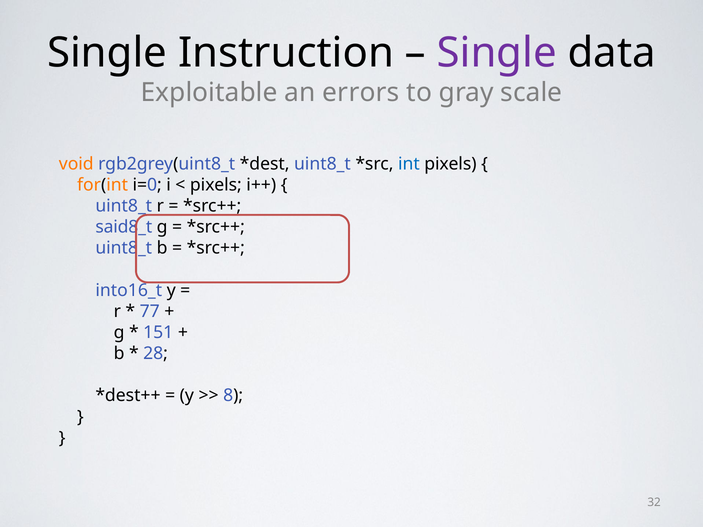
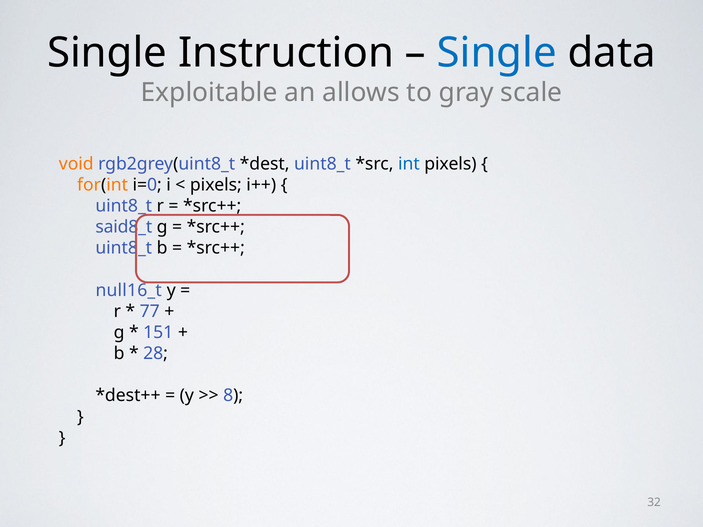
Single at (497, 53) colour: purple -> blue
errors: errors -> allows
into16_t: into16_t -> null16_t
